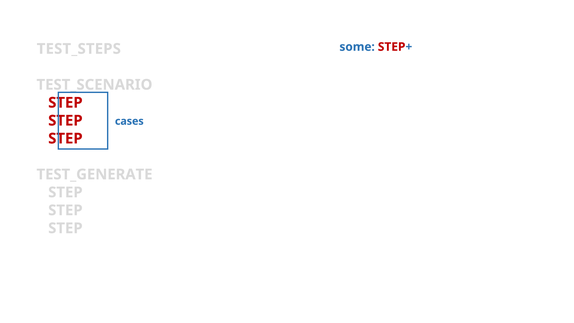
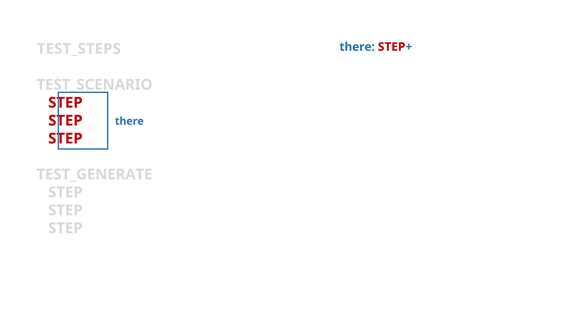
some at (357, 47): some -> there
cases at (129, 121): cases -> there
